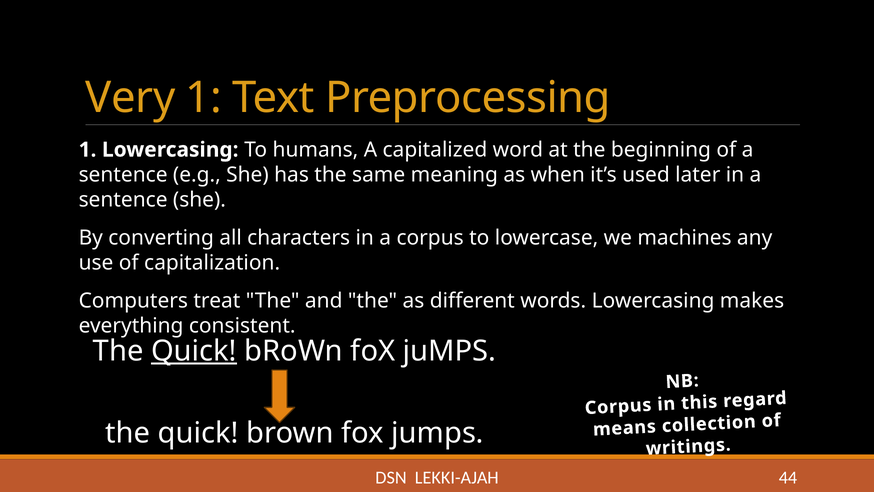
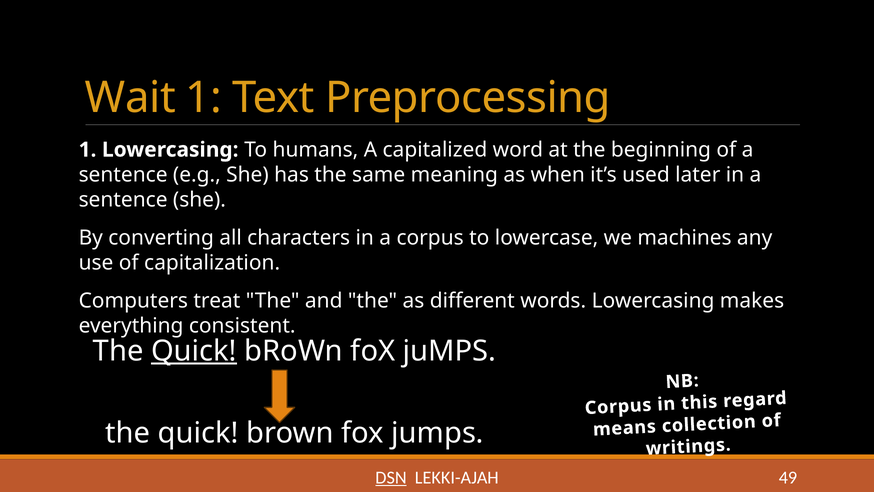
Very: Very -> Wait
DSN underline: none -> present
44: 44 -> 49
